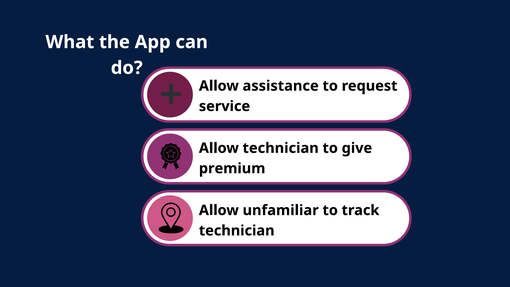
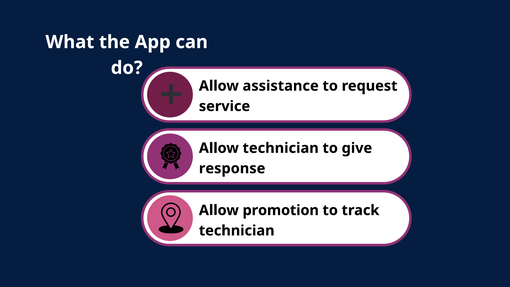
premium: premium -> response
unfamiliar: unfamiliar -> promotion
